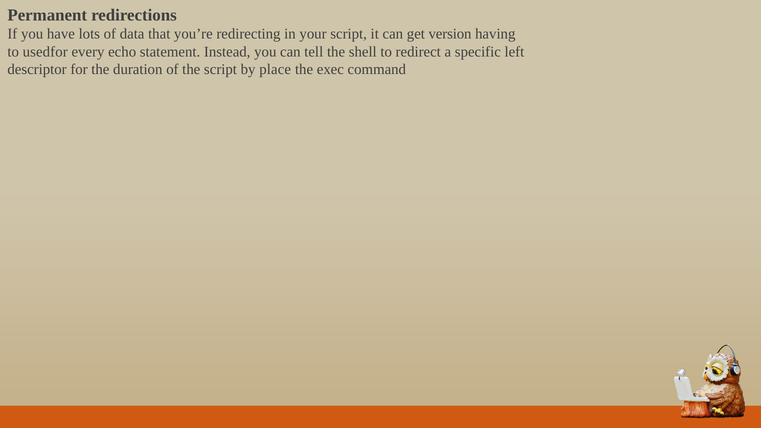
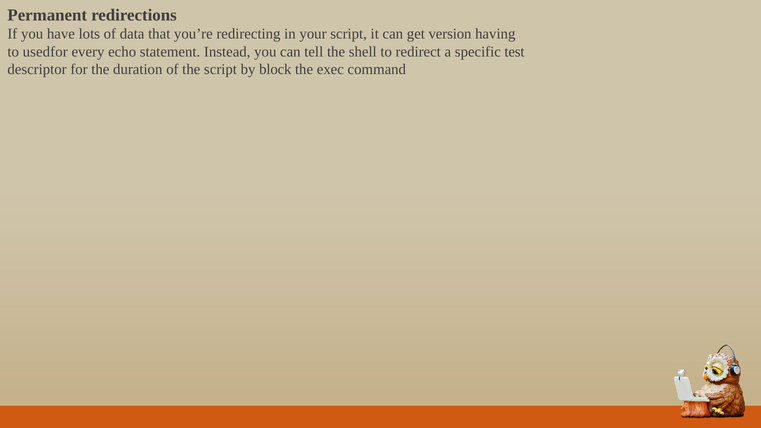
left: left -> test
place: place -> block
